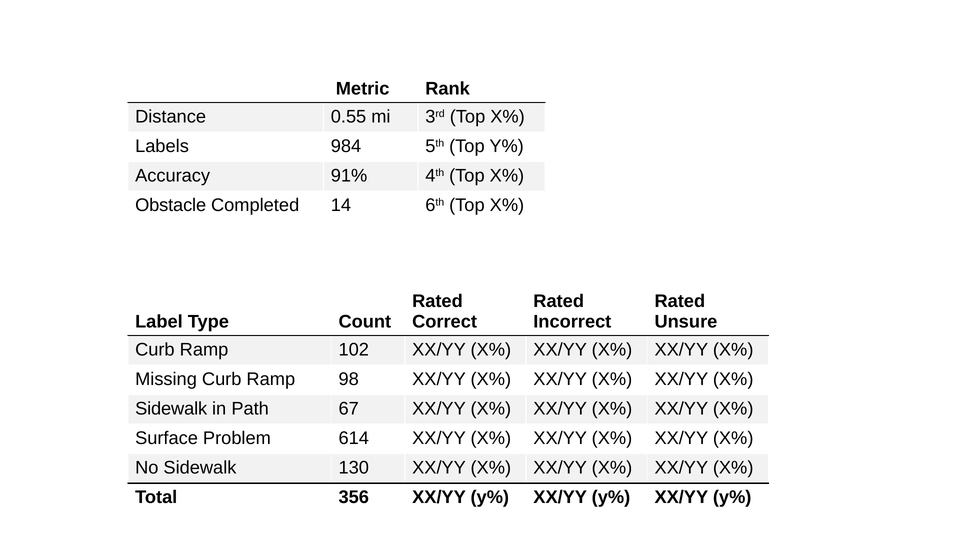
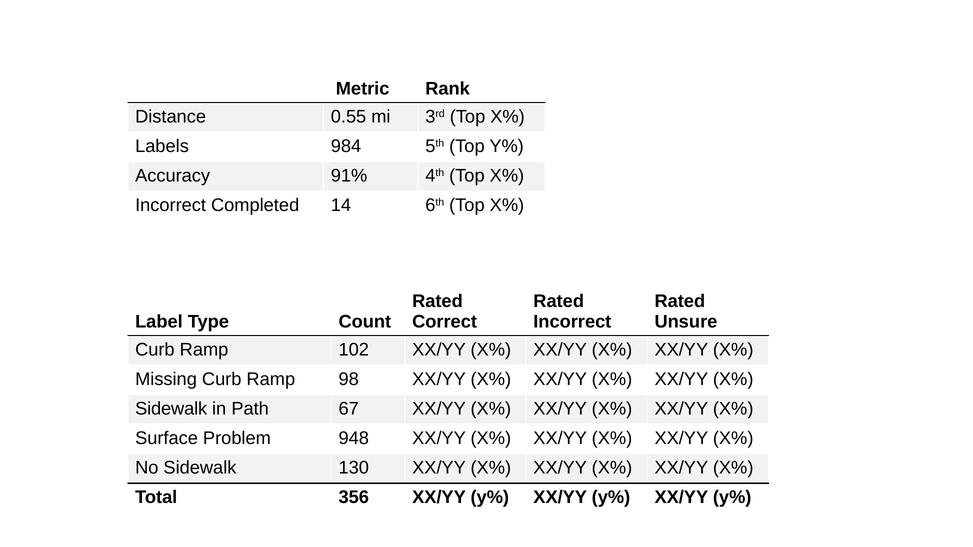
Obstacle at (171, 205): Obstacle -> Incorrect
614: 614 -> 948
